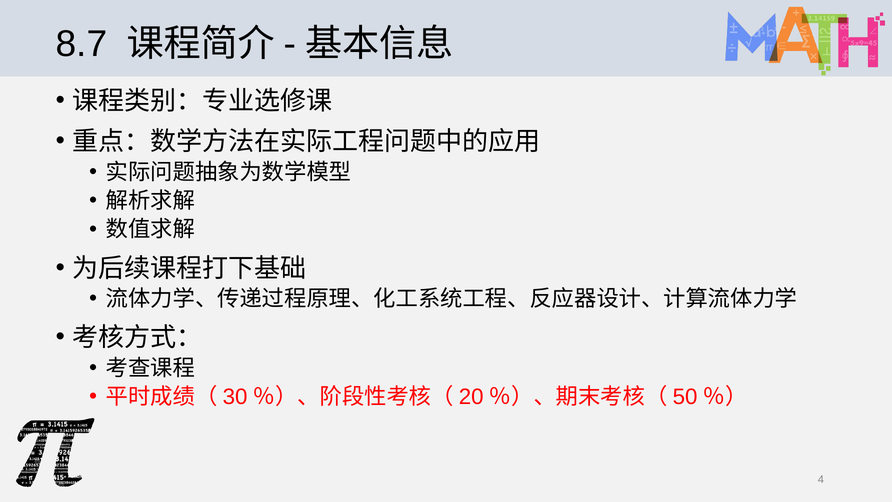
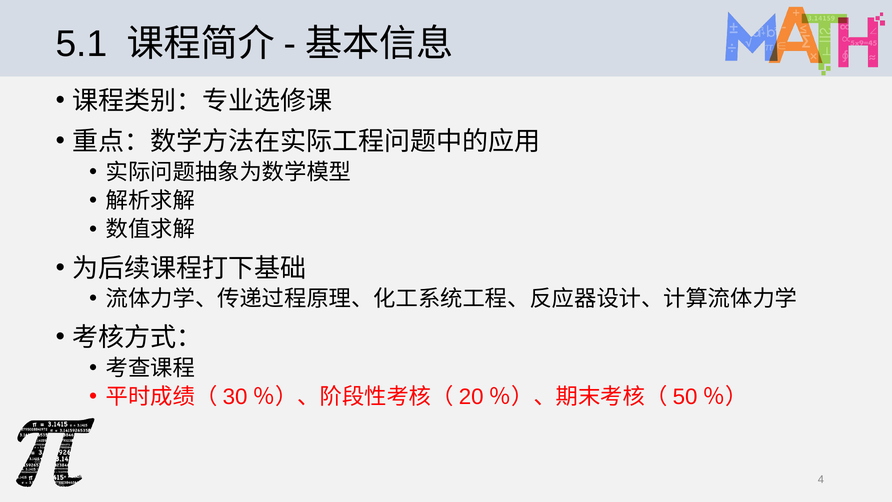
8.7: 8.7 -> 5.1
